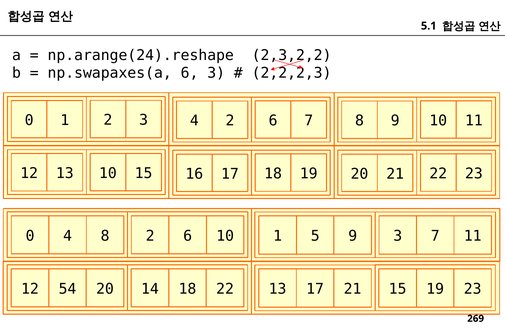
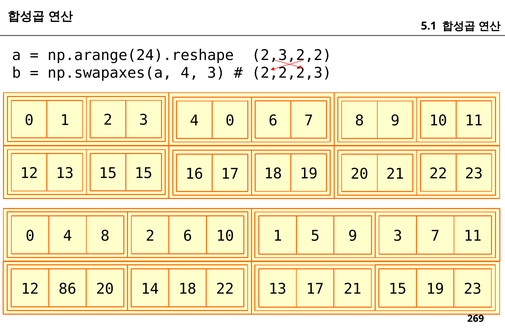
np.swapaxes(a 6: 6 -> 4
4 2: 2 -> 0
13 10: 10 -> 15
54: 54 -> 86
